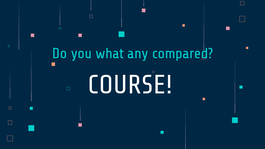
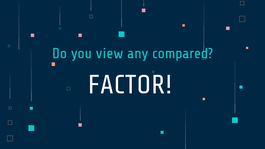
what: what -> view
COURSE: COURSE -> FACTOR
